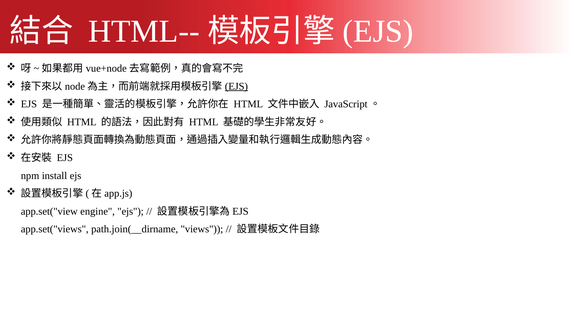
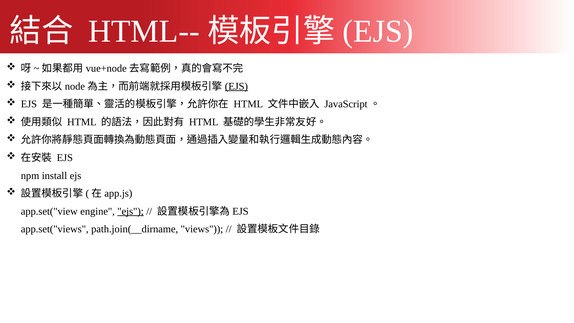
ejs at (131, 211) underline: none -> present
